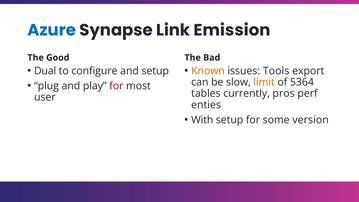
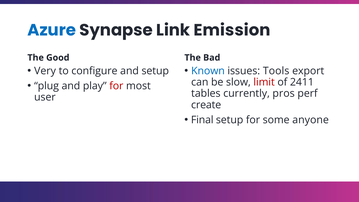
Dual: Dual -> Very
Known colour: orange -> blue
limit colour: orange -> red
5364: 5364 -> 2411
enties: enties -> create
With: With -> Final
version: version -> anyone
